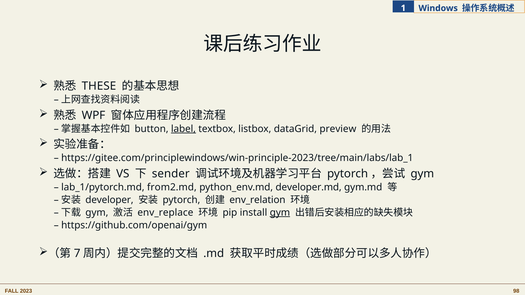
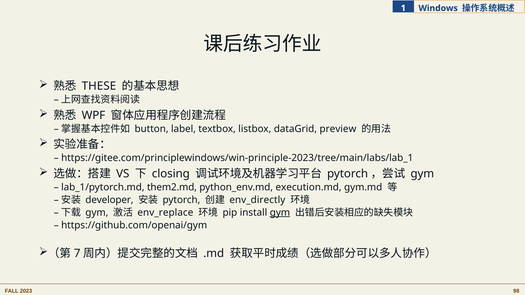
label underline: present -> none
sender: sender -> closing
from2.md: from2.md -> them2.md
developer.md: developer.md -> execution.md
env_relation: env_relation -> env_directly
